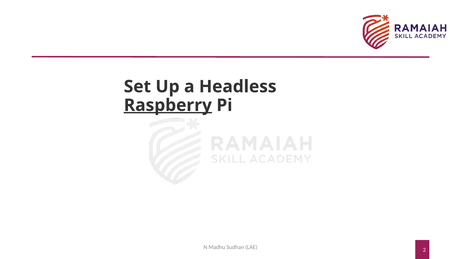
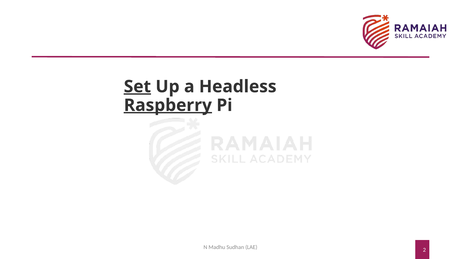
Set underline: none -> present
